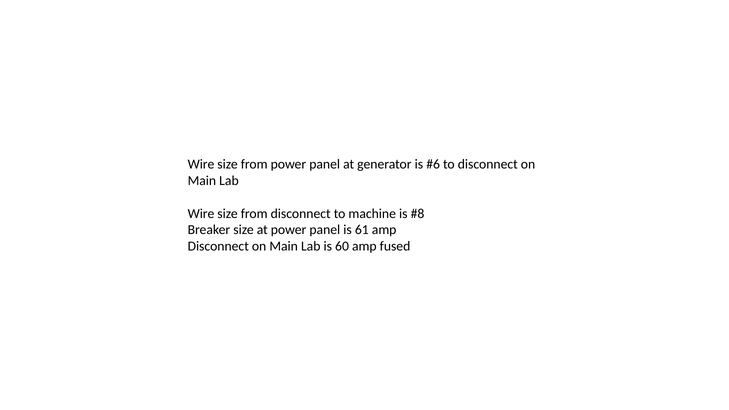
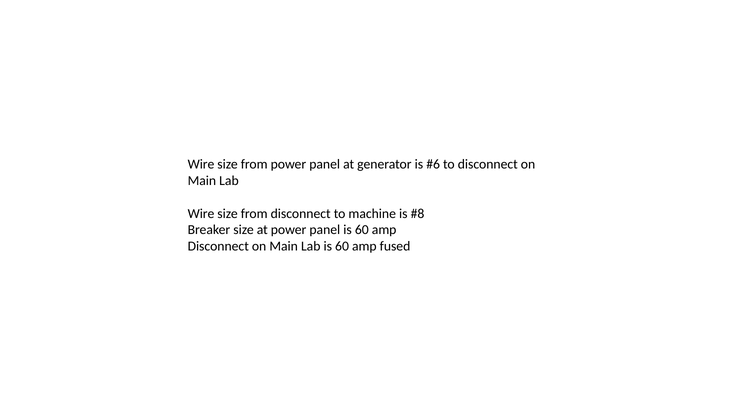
panel is 61: 61 -> 60
